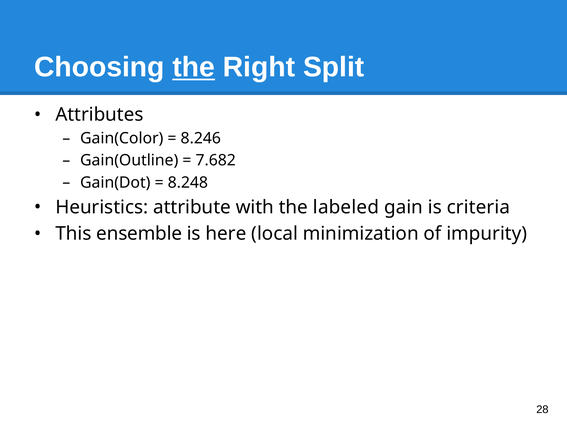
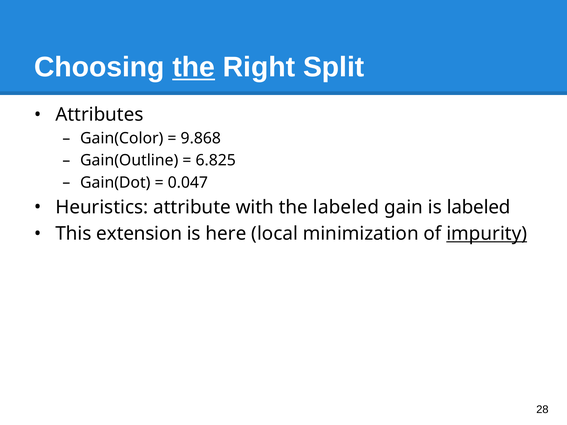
8.246: 8.246 -> 9.868
7.682: 7.682 -> 6.825
8.248: 8.248 -> 0.047
is criteria: criteria -> labeled
ensemble: ensemble -> extension
impurity underline: none -> present
